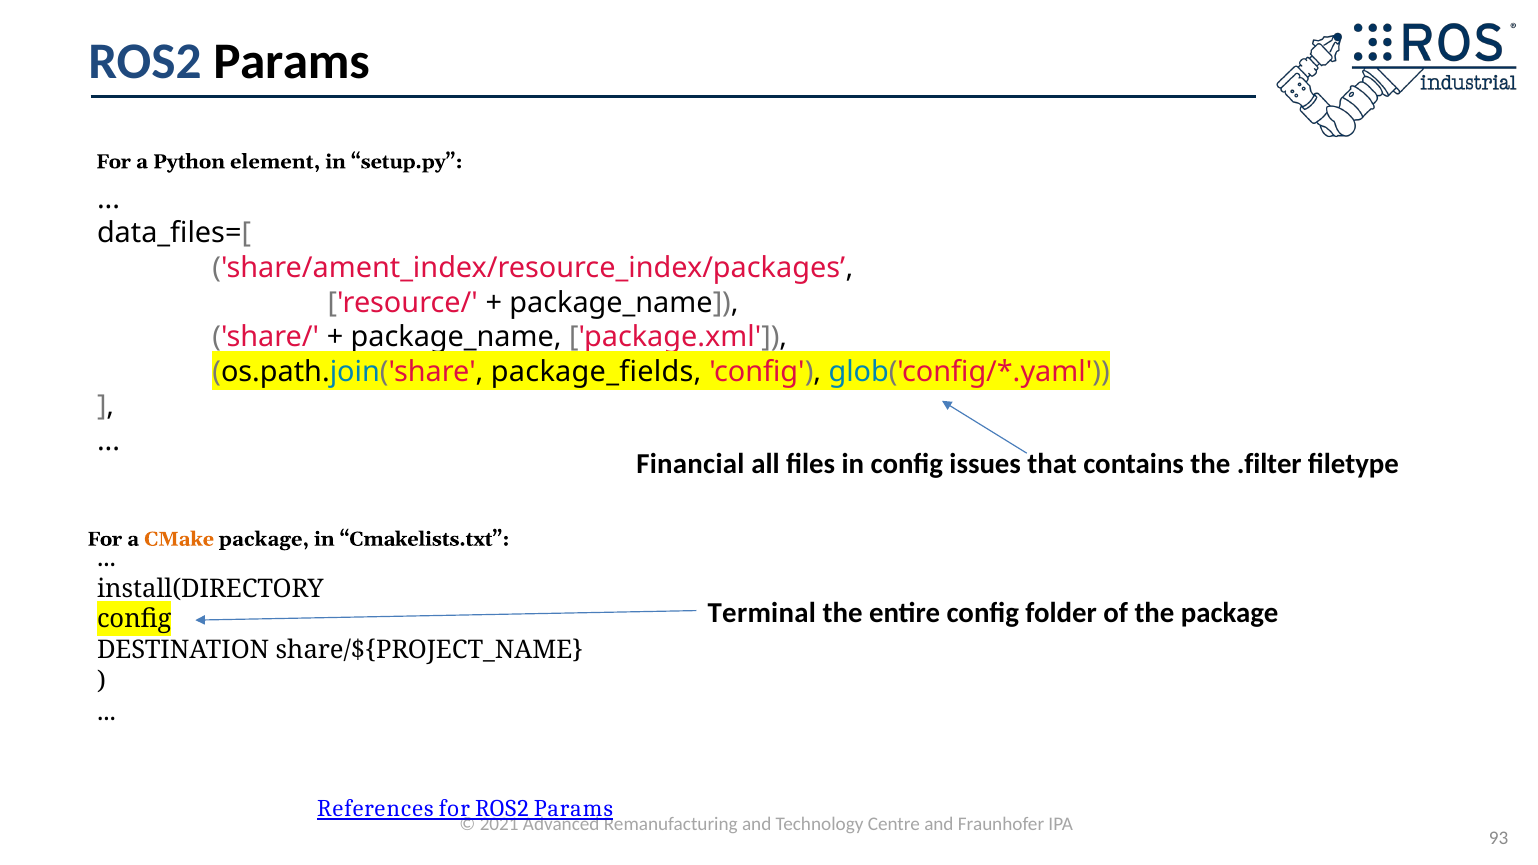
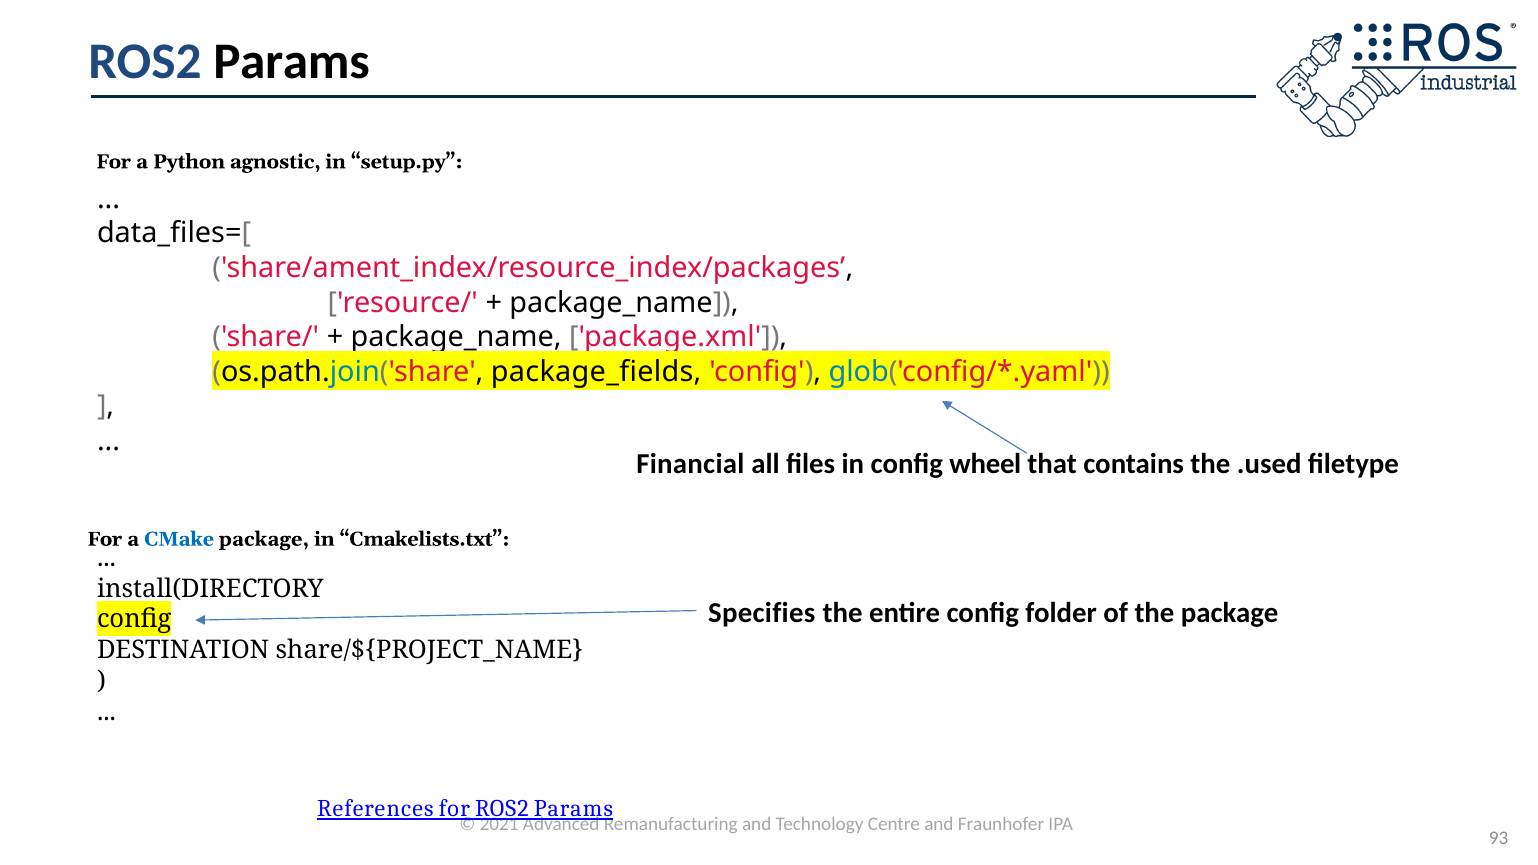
element: element -> agnostic
issues: issues -> wheel
.filter: .filter -> .used
CMake colour: orange -> blue
Terminal: Terminal -> Specifies
